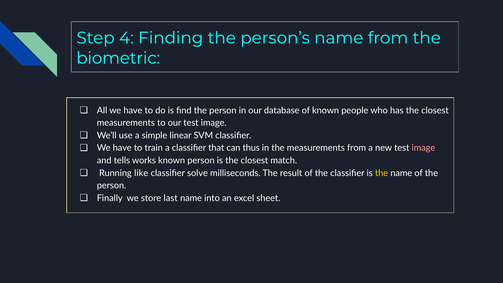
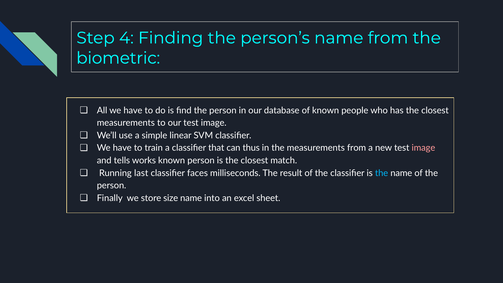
like: like -> last
solve: solve -> faces
the at (382, 173) colour: yellow -> light blue
last: last -> size
